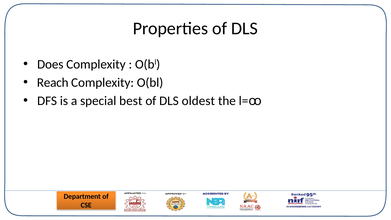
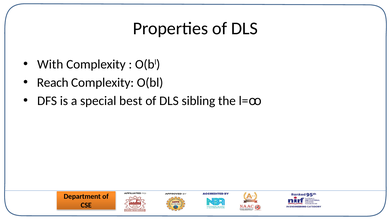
Does: Does -> With
oldest: oldest -> sibling
